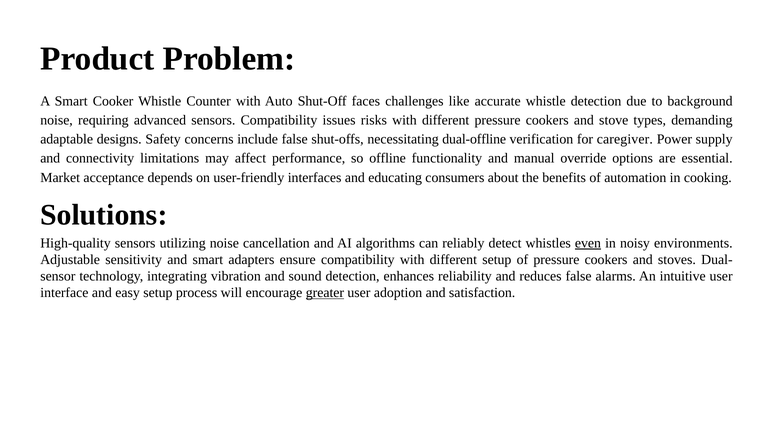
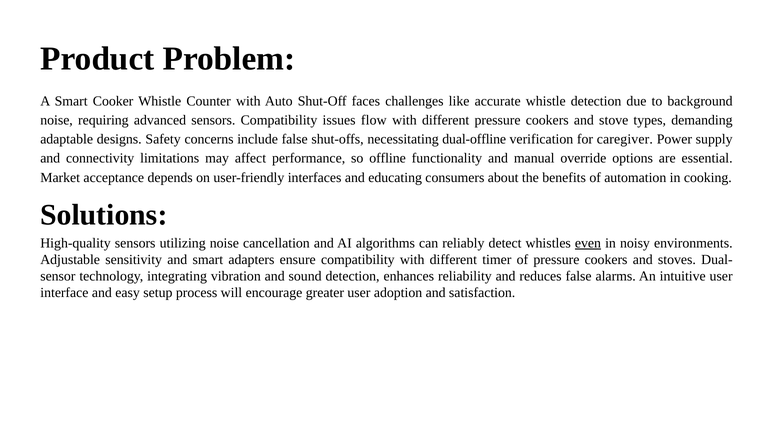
risks: risks -> flow
different setup: setup -> timer
greater underline: present -> none
